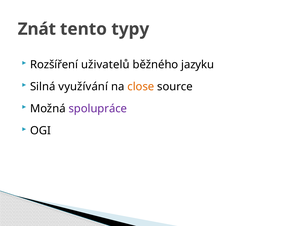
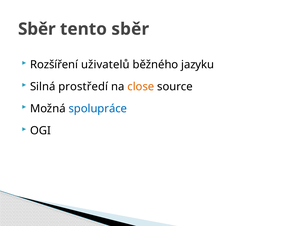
Znát at (37, 29): Znát -> Sběr
tento typy: typy -> sběr
využívání: využívání -> prostředí
spolupráce colour: purple -> blue
